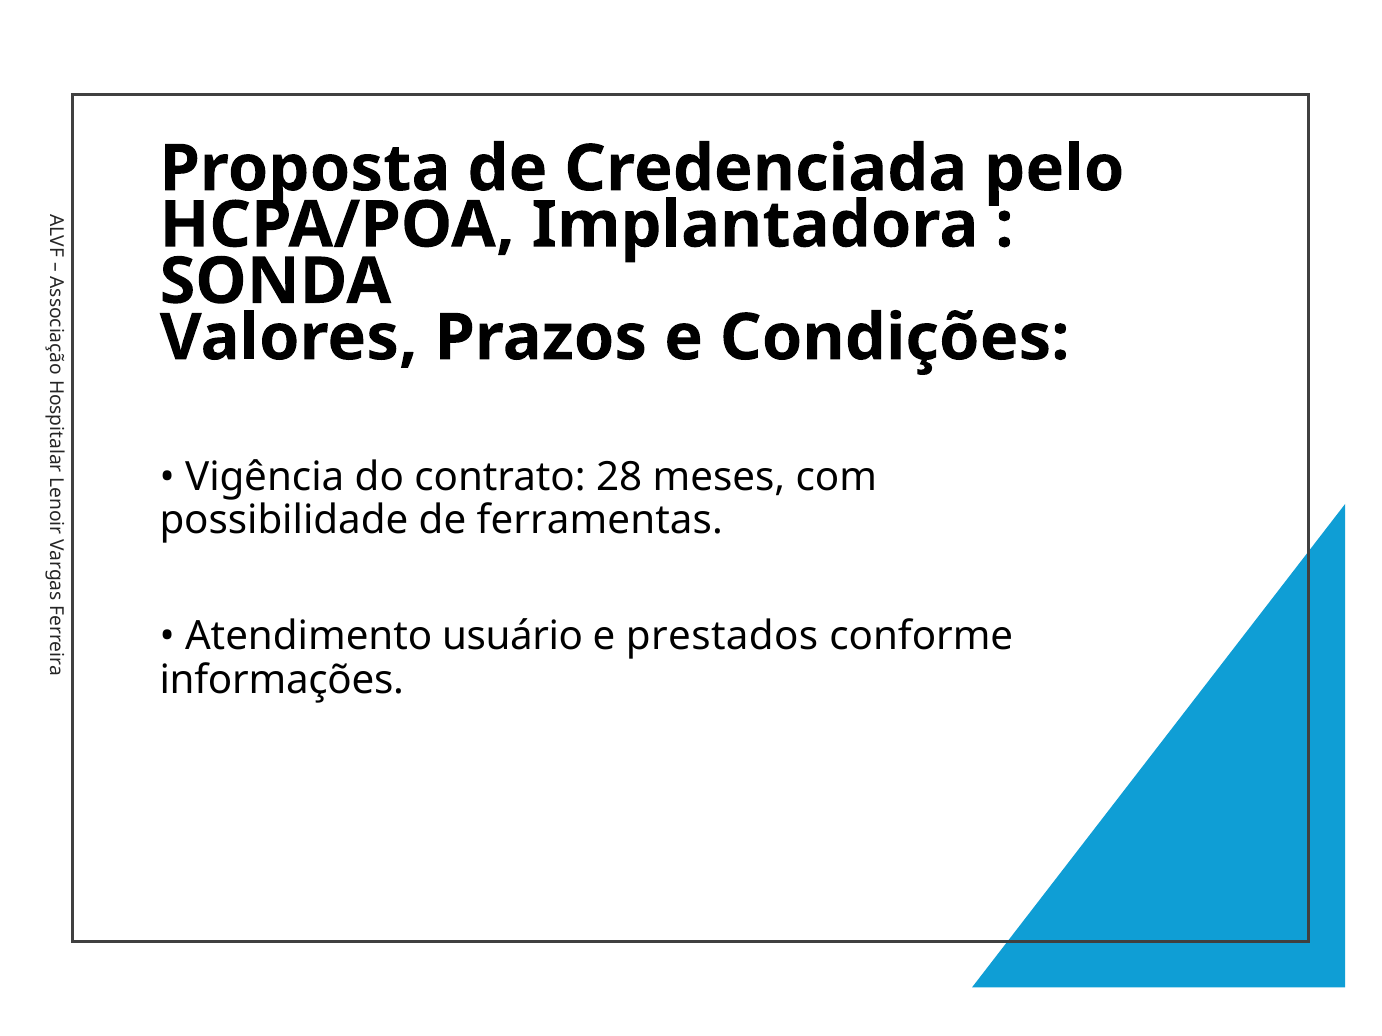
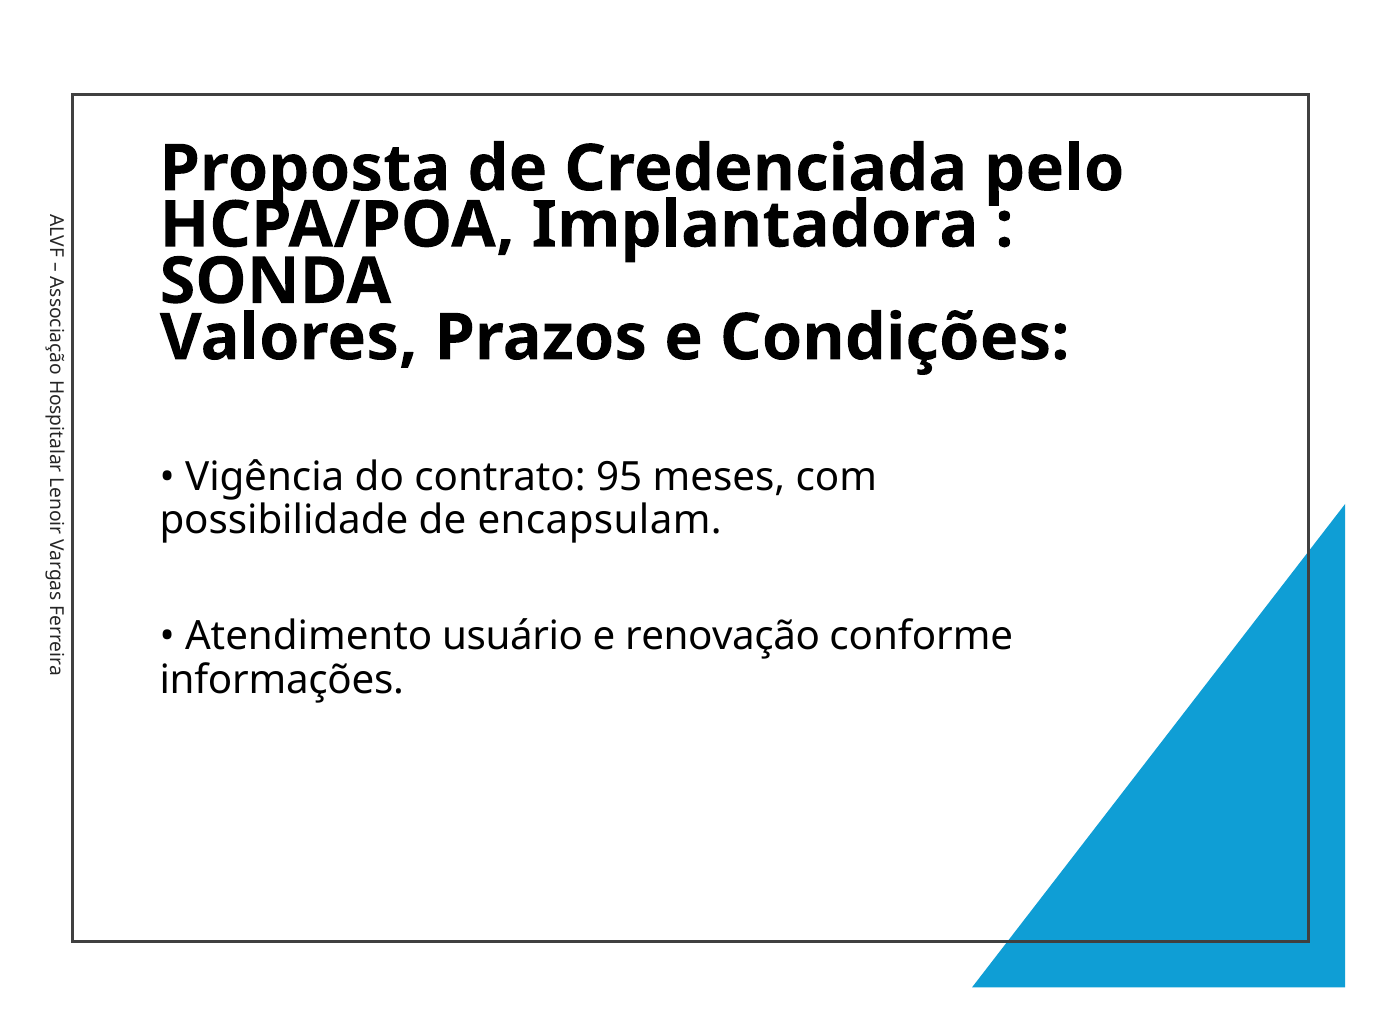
28: 28 -> 95
ferramentas: ferramentas -> encapsulam
prestados: prestados -> renovação
